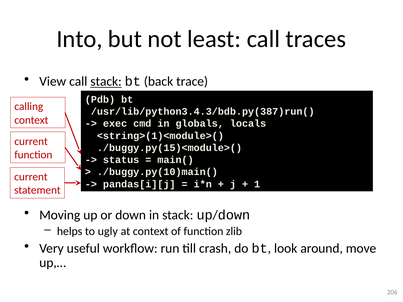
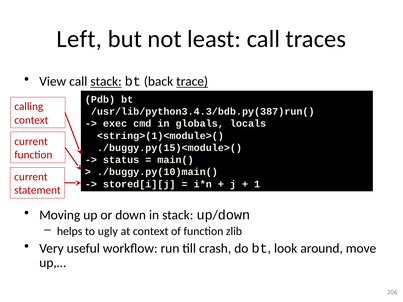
Into: Into -> Left
trace underline: none -> present
pandas[i][j: pandas[i][j -> stored[i][j
